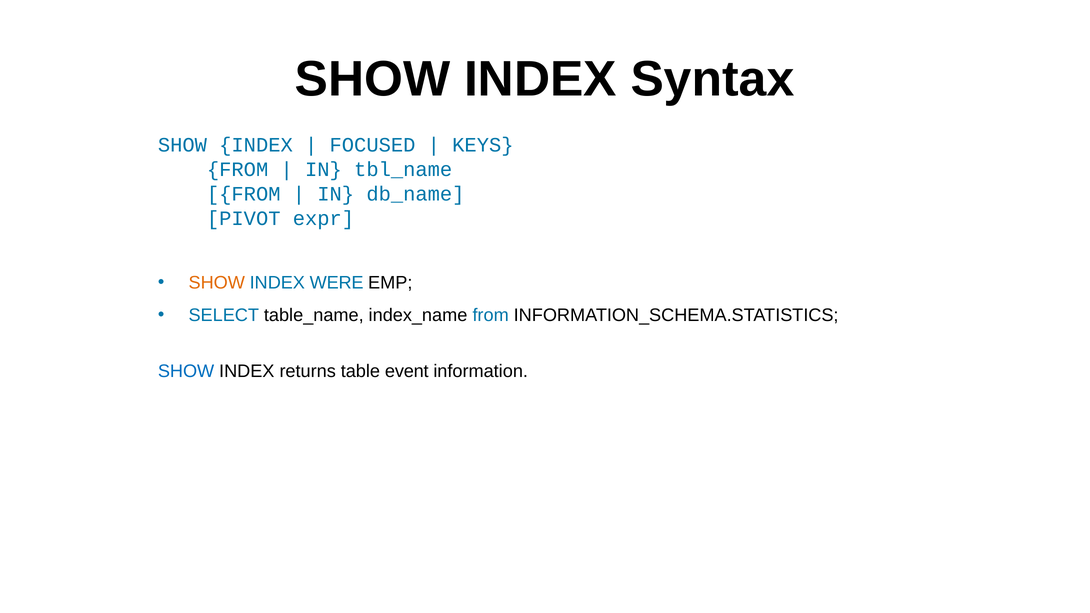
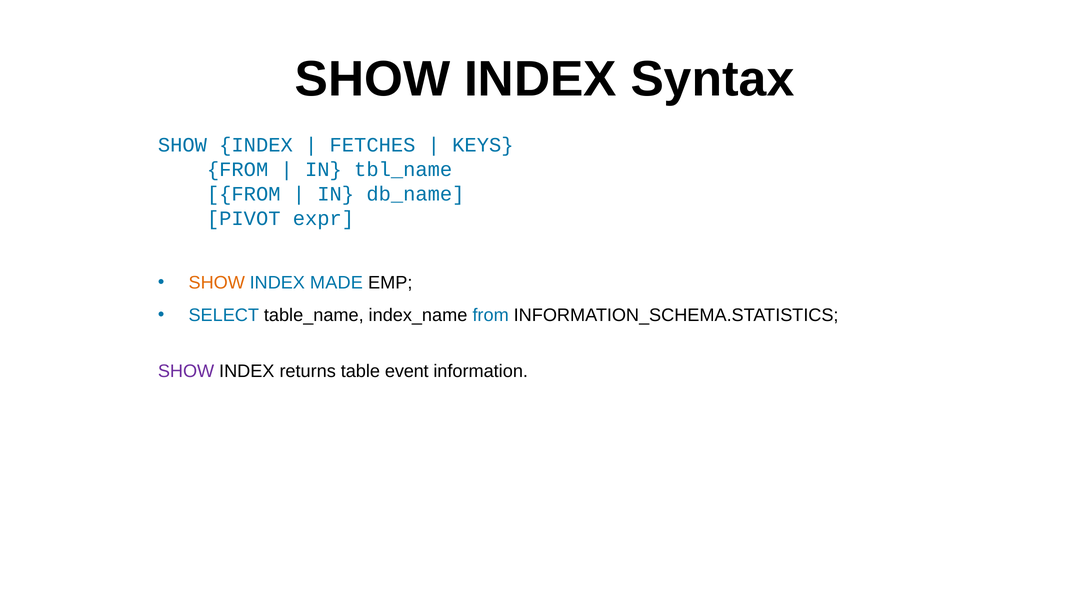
FOCUSED: FOCUSED -> FETCHES
WERE: WERE -> MADE
SHOW at (186, 371) colour: blue -> purple
